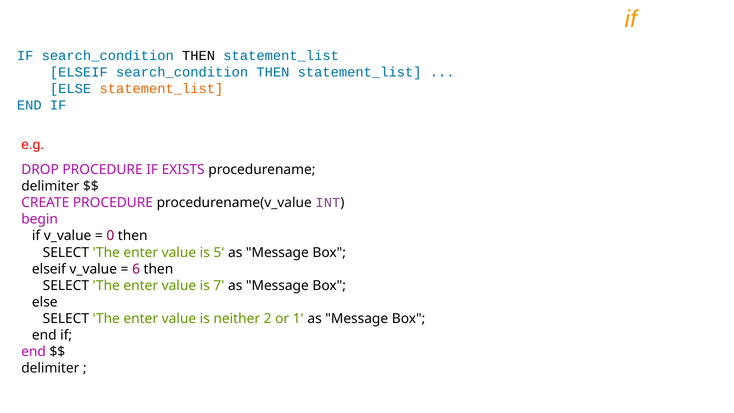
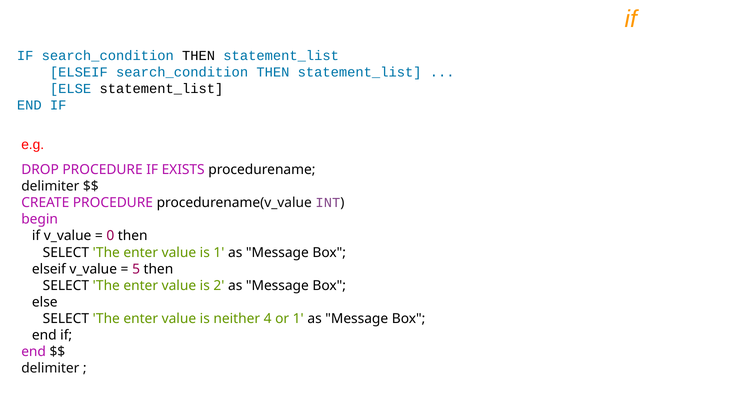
statement_list at (161, 89) colour: orange -> black
is 5: 5 -> 1
6: 6 -> 5
7: 7 -> 2
2: 2 -> 4
